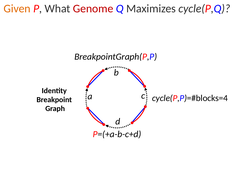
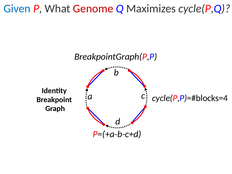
Given colour: orange -> blue
